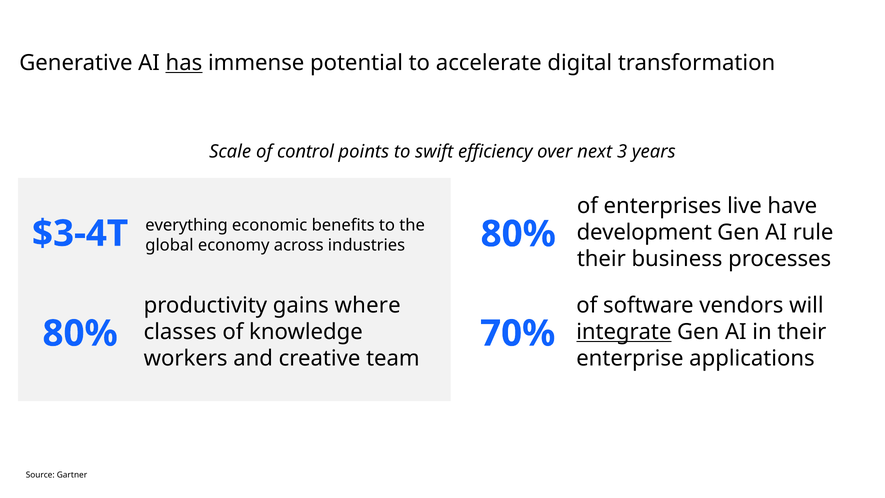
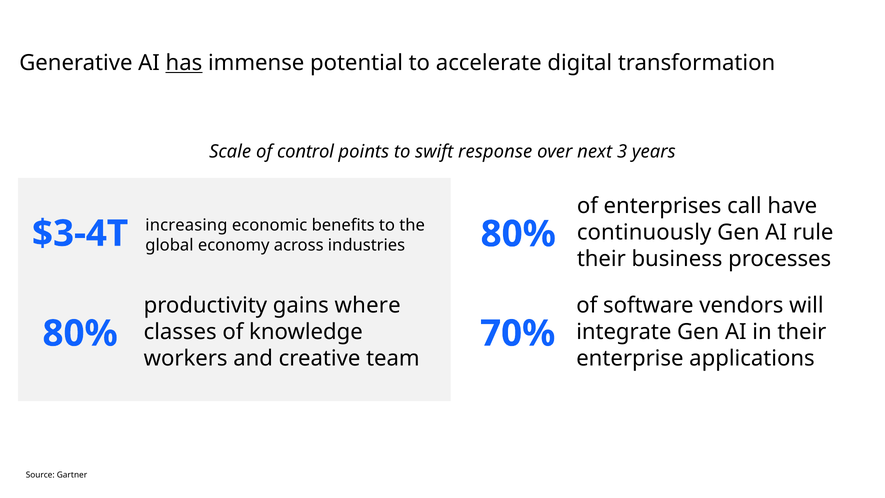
efficiency: efficiency -> response
live: live -> call
everything: everything -> increasing
development: development -> continuously
integrate underline: present -> none
